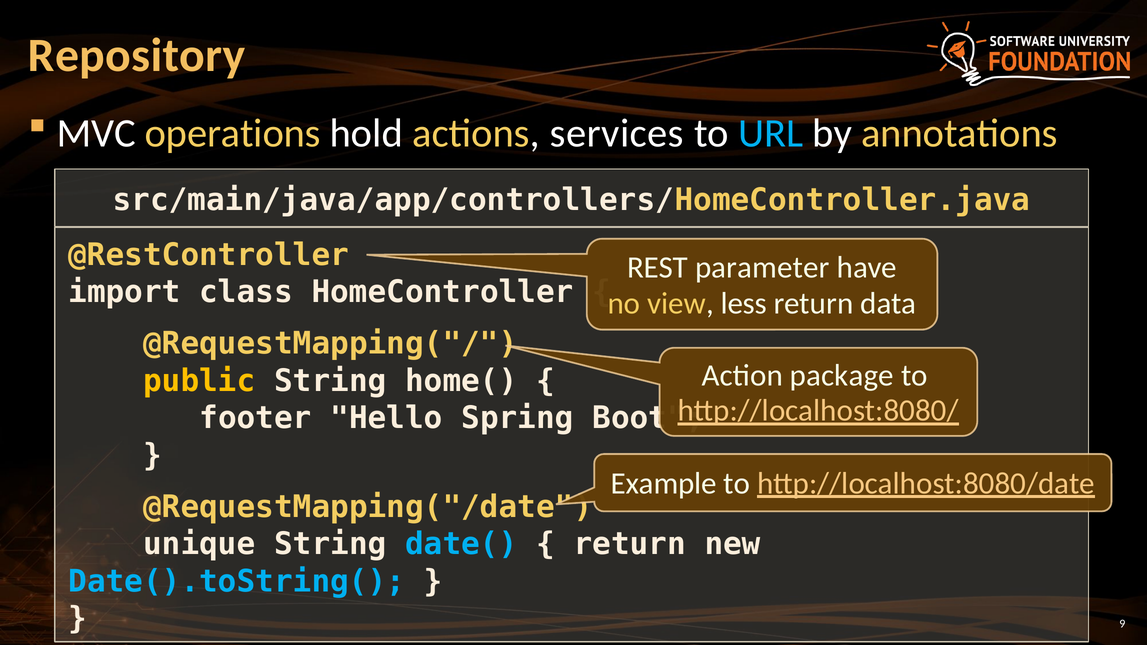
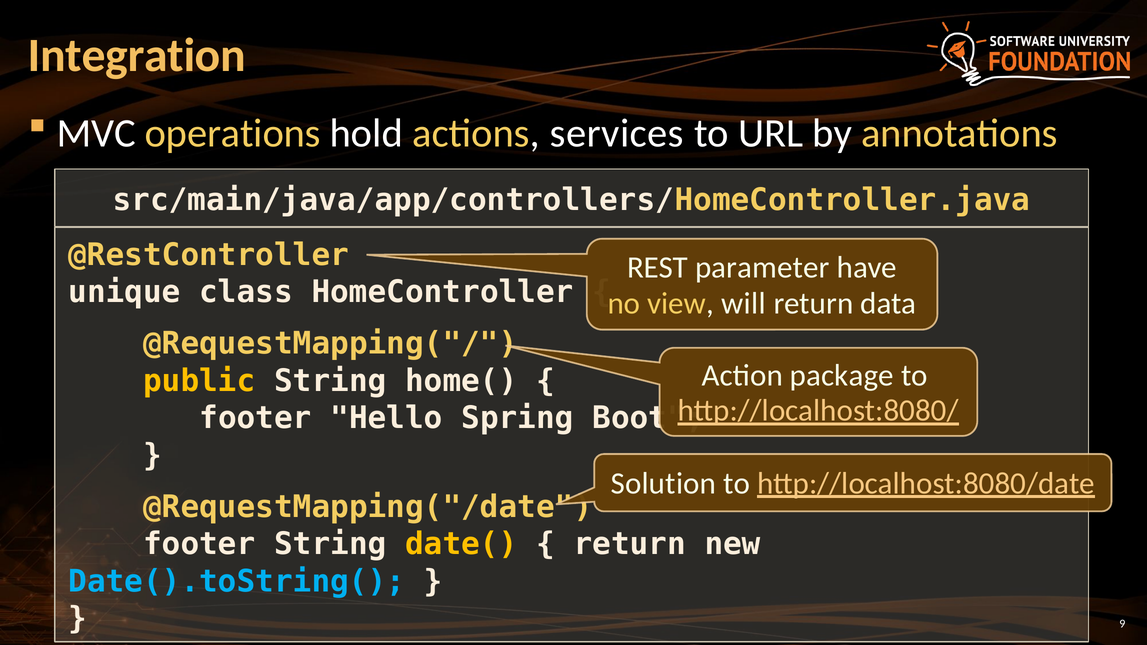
Repository: Repository -> Integration
URL colour: light blue -> white
import: import -> unique
less: less -> will
Example: Example -> Solution
unique at (199, 544): unique -> footer
date( colour: light blue -> yellow
